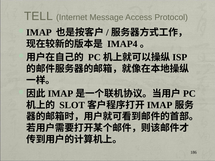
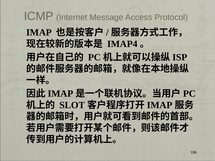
TELL: TELL -> ICMP
